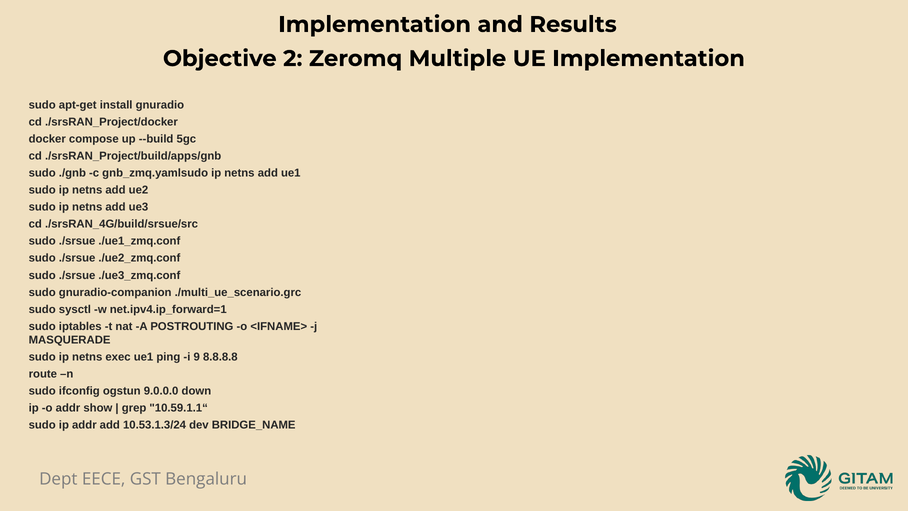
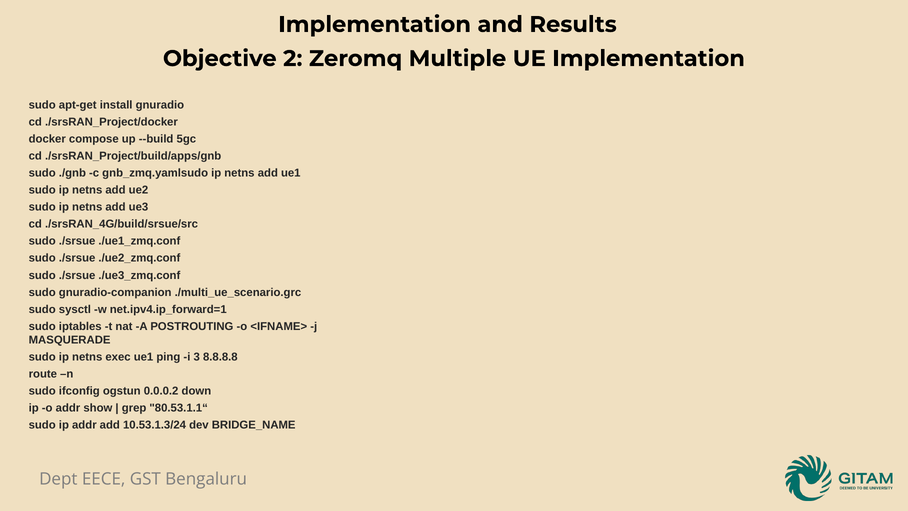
9: 9 -> 3
9.0.0.0: 9.0.0.0 -> 0.0.0.2
10.59.1.1“: 10.59.1.1“ -> 80.53.1.1“
